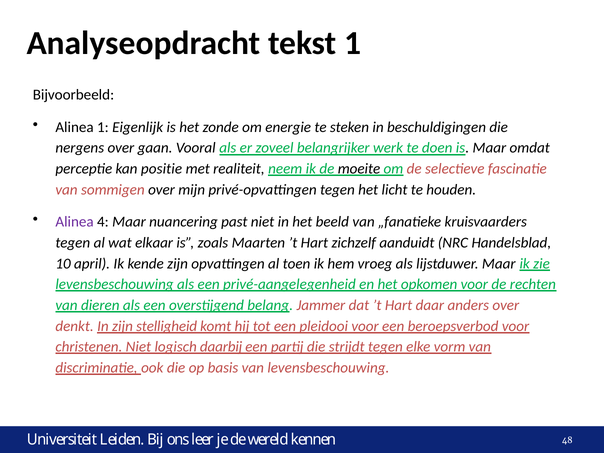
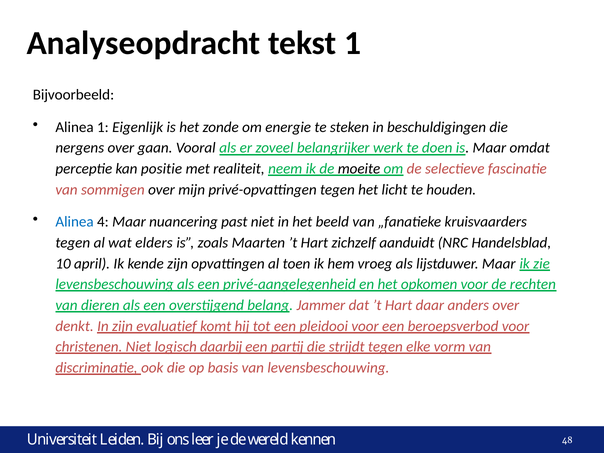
Alinea at (75, 222) colour: purple -> blue
elkaar: elkaar -> elders
stelligheid: stelligheid -> evaluatief
